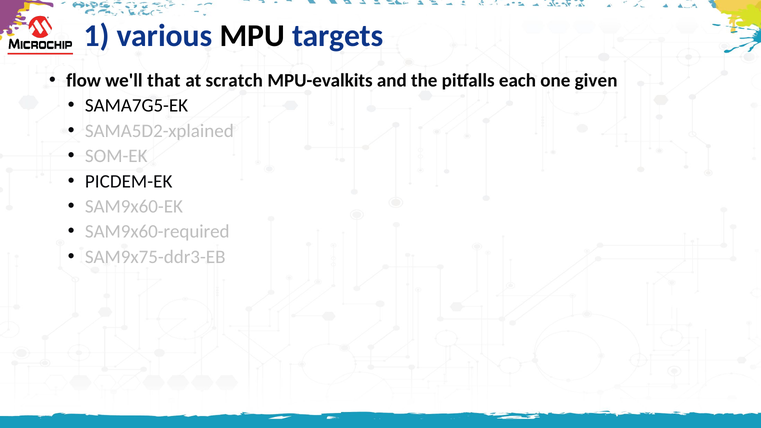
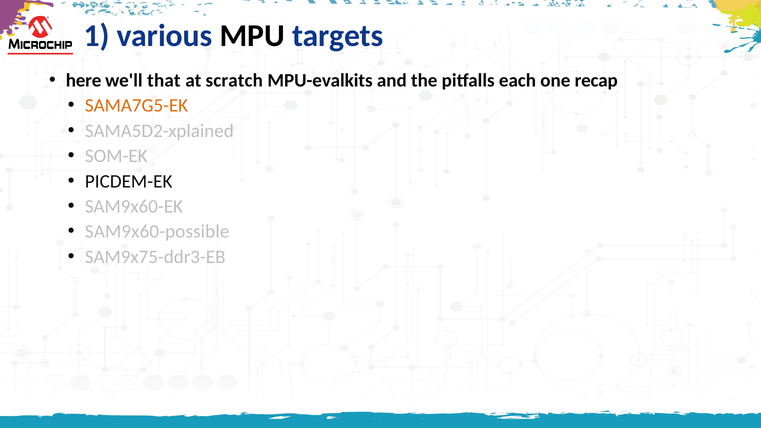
flow: flow -> here
given: given -> recap
SAMA7G5-EK colour: black -> orange
SAM9x60-required: SAM9x60-required -> SAM9x60-possible
